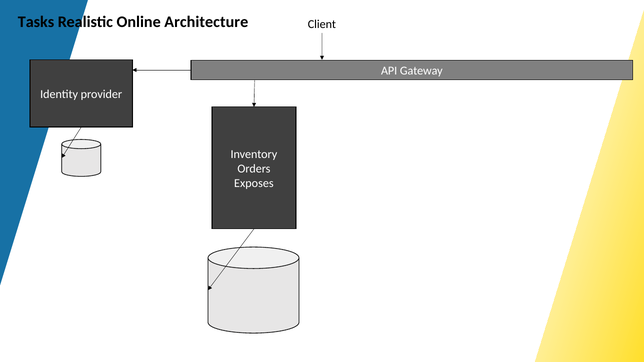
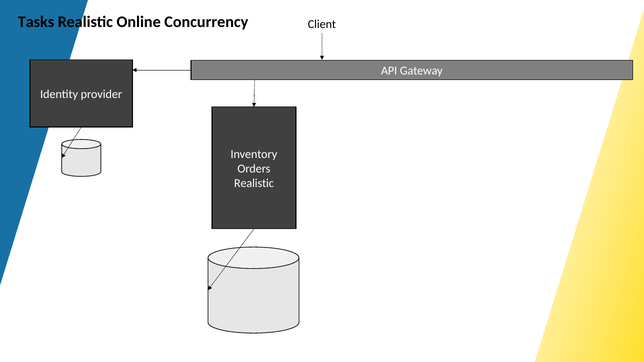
Architecture: Architecture -> Concurrency
Exposes at (254, 183): Exposes -> Realistic
